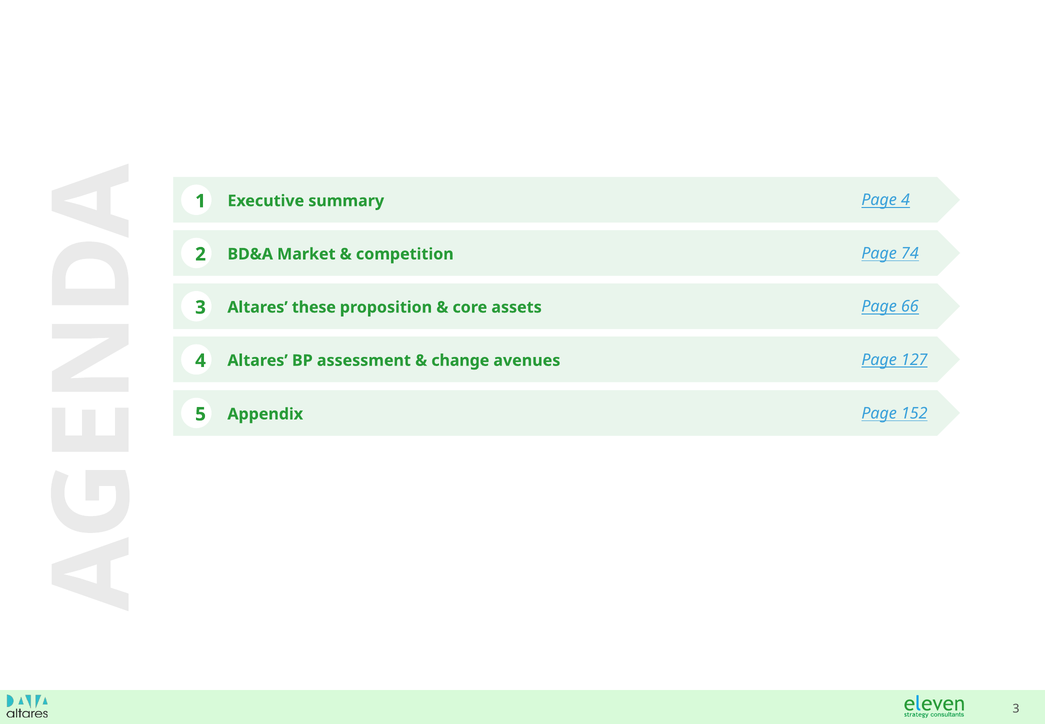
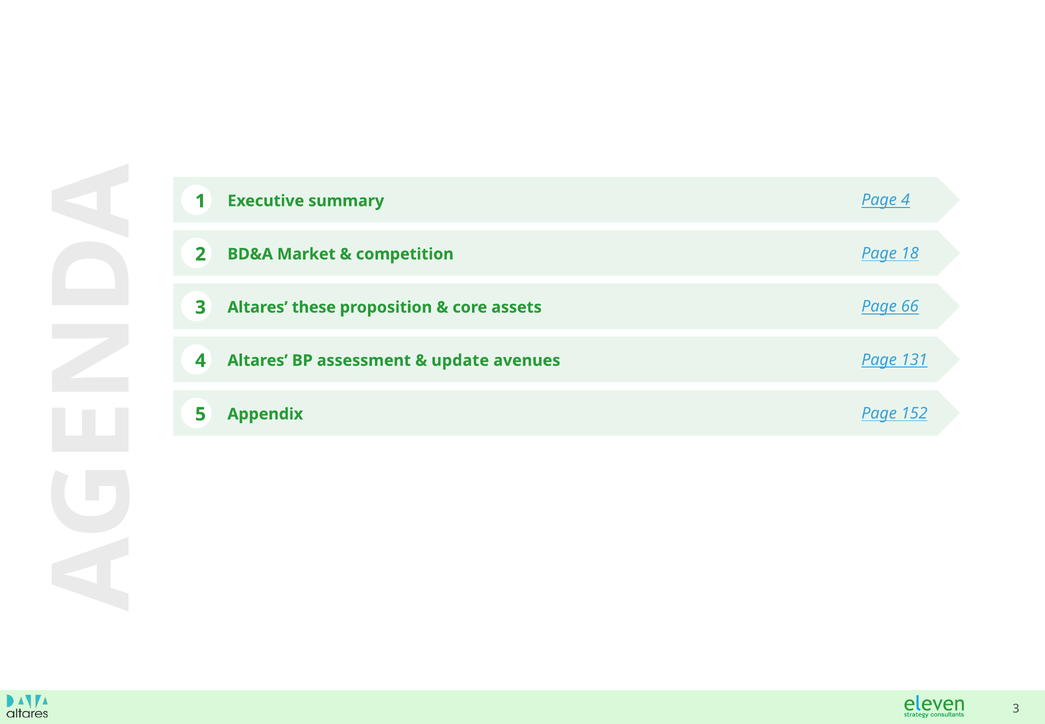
74: 74 -> 18
127: 127 -> 131
change: change -> update
